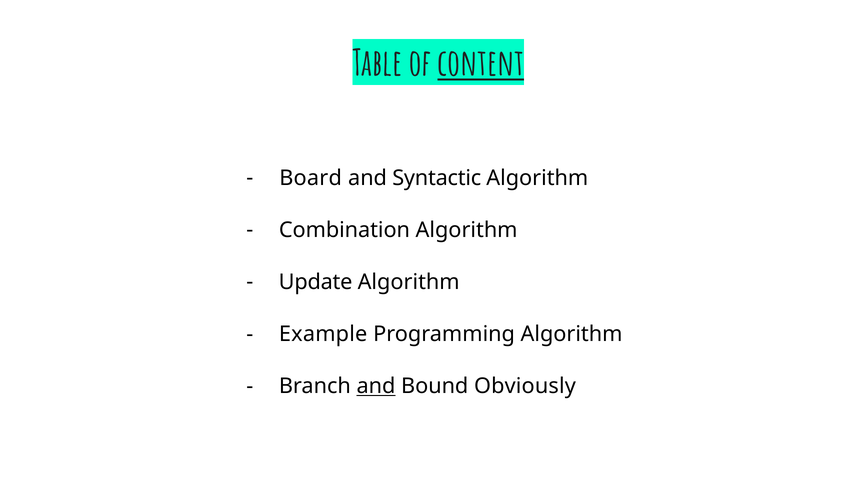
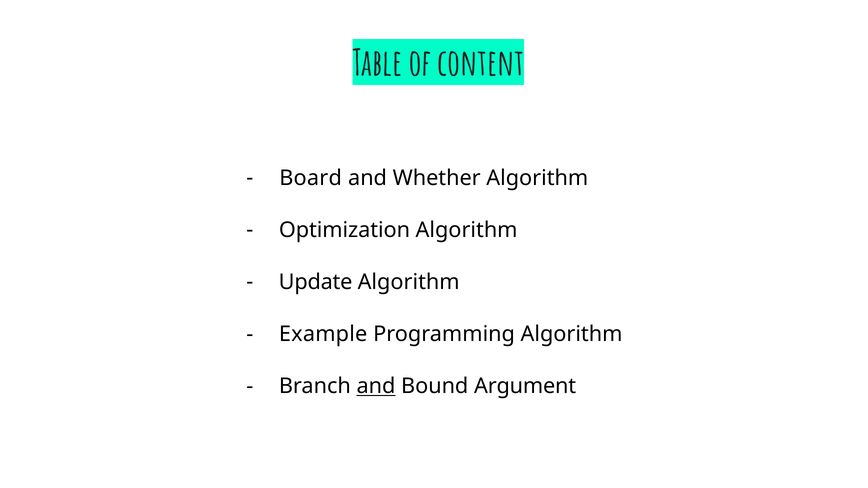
content underline: present -> none
Syntactic: Syntactic -> Whether
Combination: Combination -> Optimization
Obviously: Obviously -> Argument
